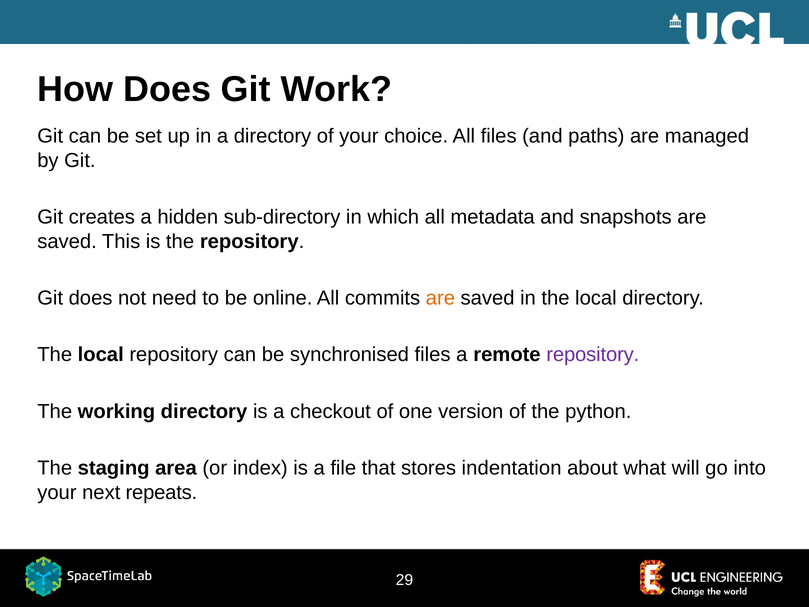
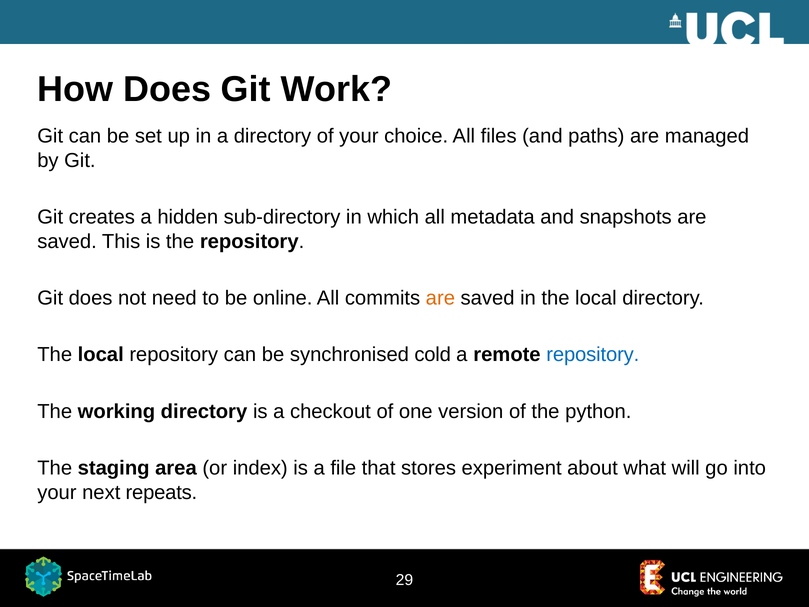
synchronised files: files -> cold
repository at (593, 355) colour: purple -> blue
indentation: indentation -> experiment
